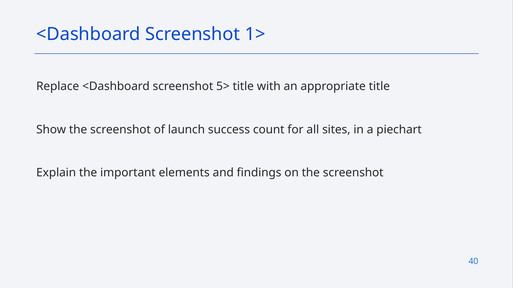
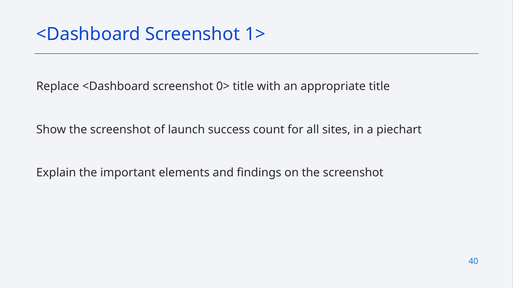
5>: 5> -> 0>
